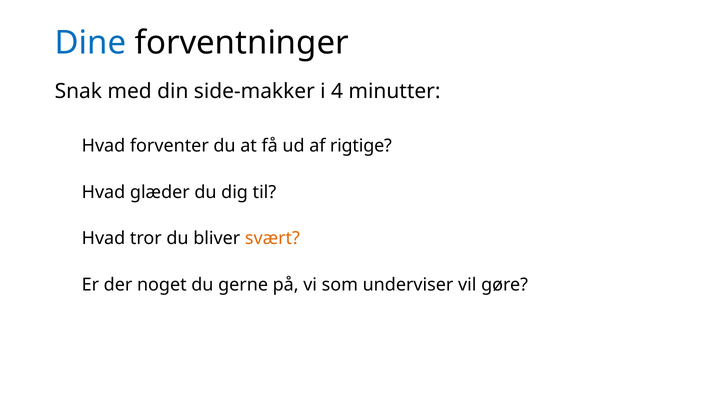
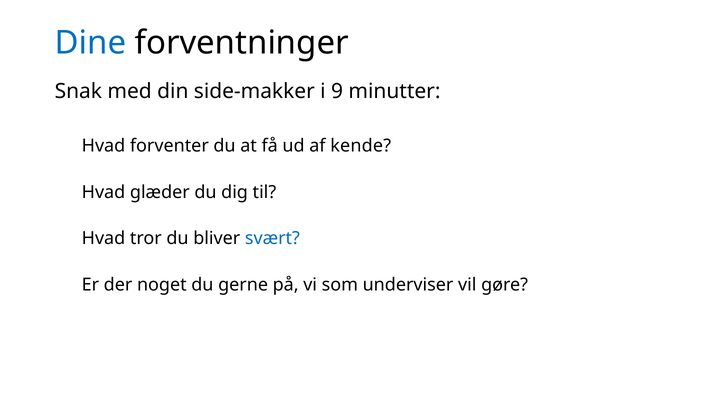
4: 4 -> 9
rigtige: rigtige -> kende
svært colour: orange -> blue
